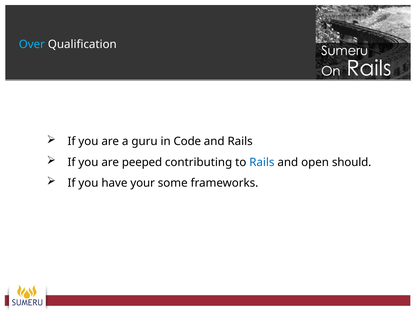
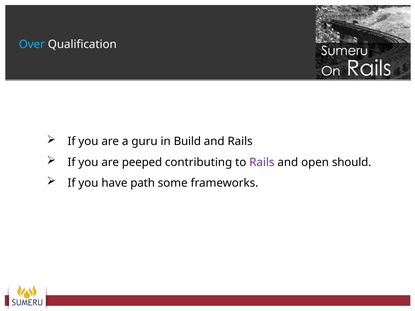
Code: Code -> Build
Rails at (262, 162) colour: blue -> purple
your: your -> path
